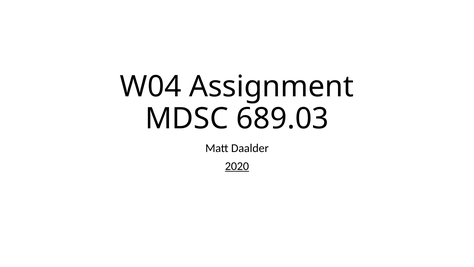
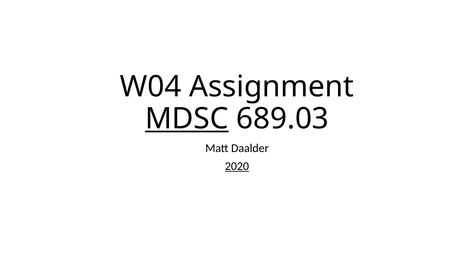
MDSC underline: none -> present
